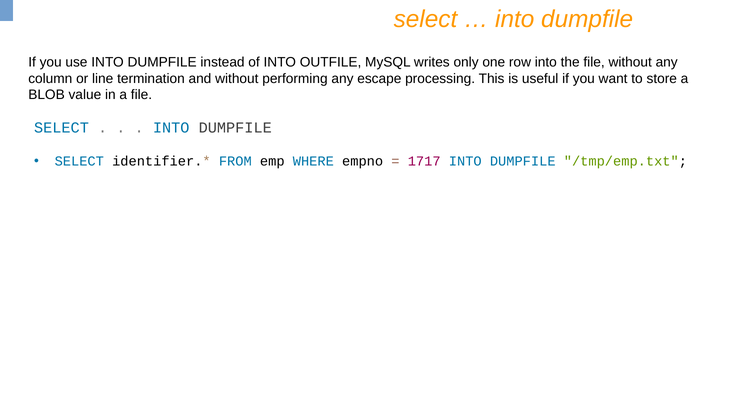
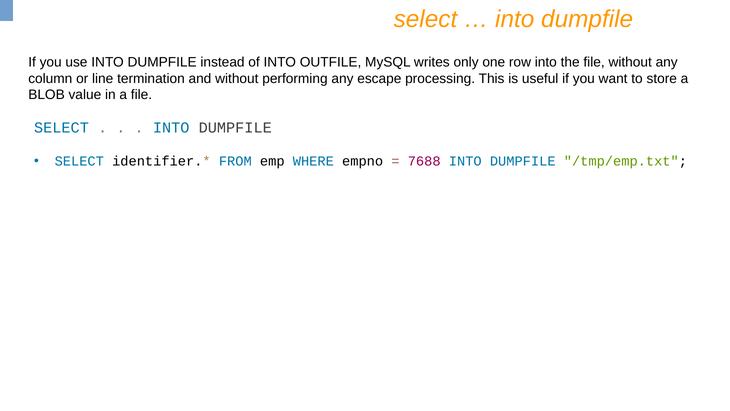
1717: 1717 -> 7688
